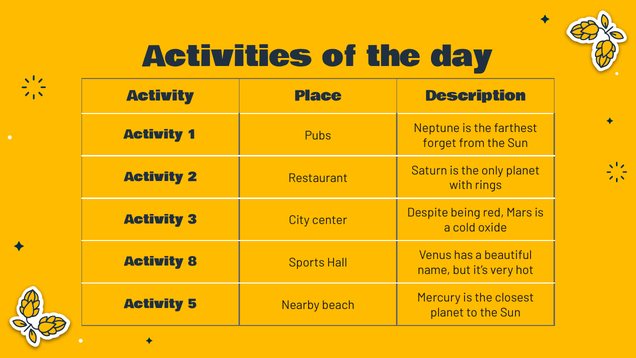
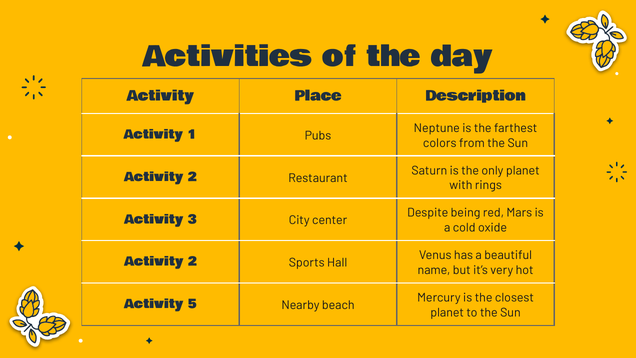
forget: forget -> colors
8 at (192, 262): 8 -> 2
